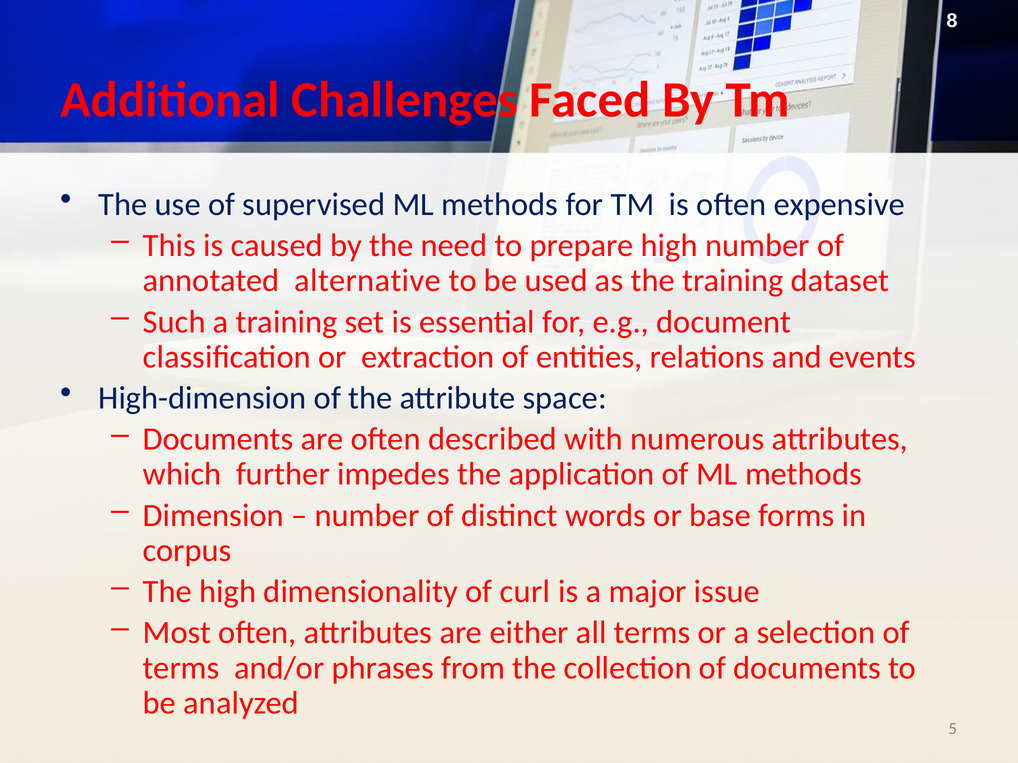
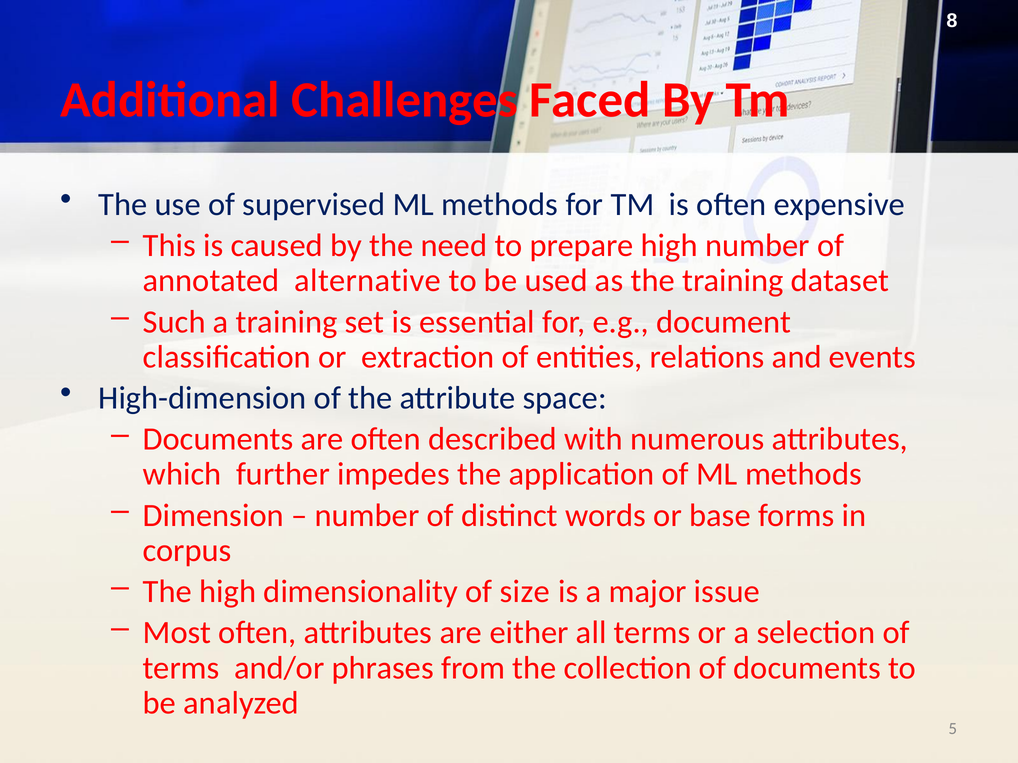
curl: curl -> size
